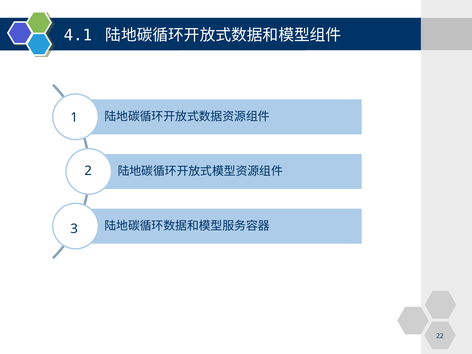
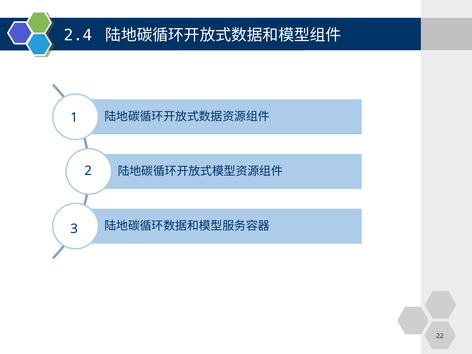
4.1: 4.1 -> 2.4
